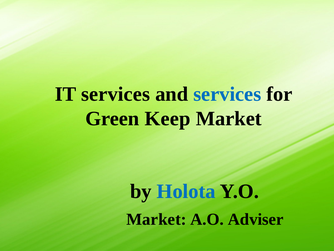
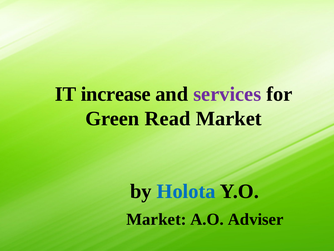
IT services: services -> increase
services at (227, 94) colour: blue -> purple
Keep: Keep -> Read
